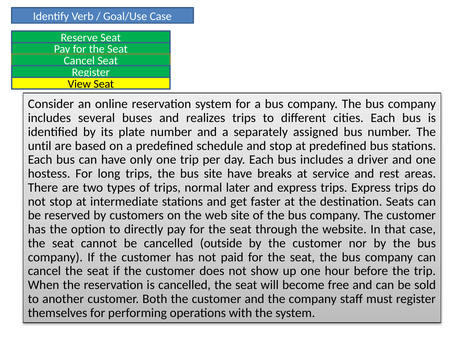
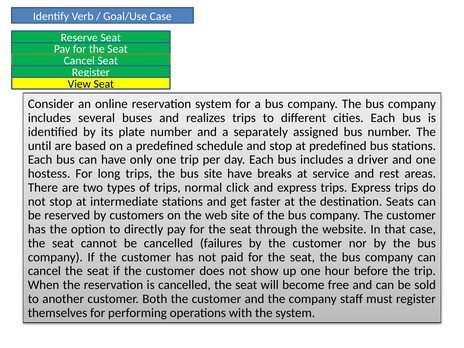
later: later -> click
outside: outside -> failures
